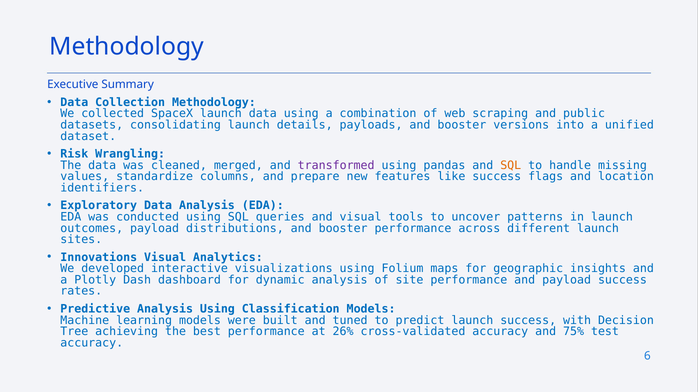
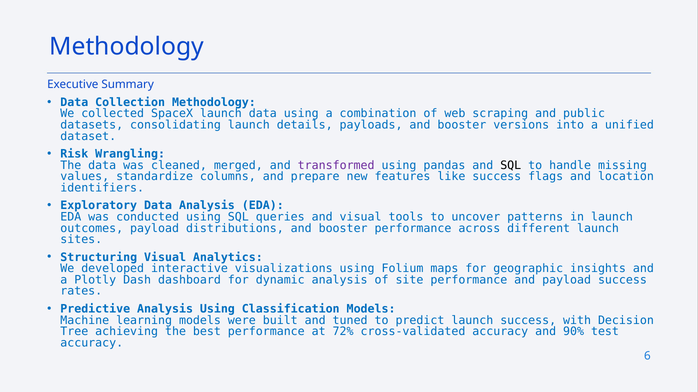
SQL at (511, 166) colour: orange -> black
Innovations: Innovations -> Structuring
26%: 26% -> 72%
75%: 75% -> 90%
